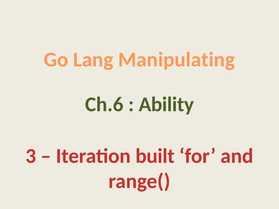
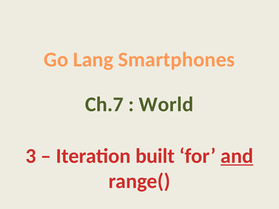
Manipulating: Manipulating -> Smartphones
Ch.6: Ch.6 -> Ch.7
Ability: Ability -> World
and underline: none -> present
